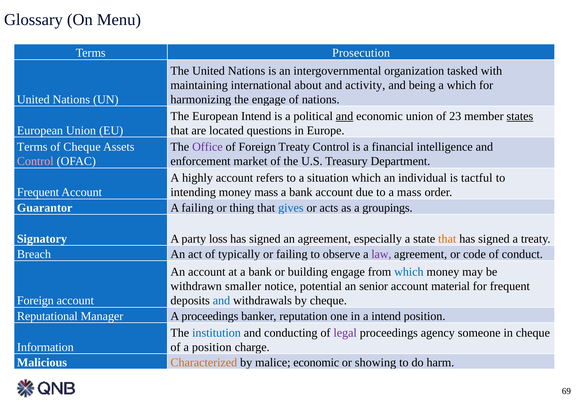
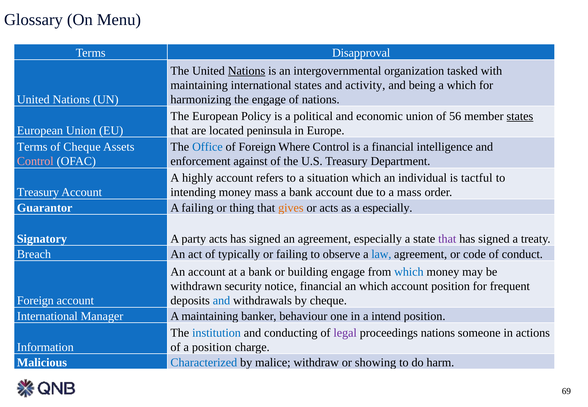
Prosecution: Prosecution -> Disapproval
Nations at (247, 71) underline: none -> present
international about: about -> states
European Intend: Intend -> Policy
and at (345, 116) underline: present -> none
23: 23 -> 56
questions: questions -> peninsula
Office colour: purple -> blue
Foreign Treaty: Treaty -> Where
market: market -> against
Frequent at (38, 192): Frequent -> Treasury
gives colour: blue -> orange
a groupings: groupings -> especially
party loss: loss -> acts
that at (447, 239) colour: orange -> purple
law colour: purple -> blue
smaller: smaller -> security
notice potential: potential -> financial
an senior: senior -> which
account material: material -> position
Reputational at (47, 316): Reputational -> International
A proceedings: proceedings -> maintaining
reputation: reputation -> behaviour
proceedings agency: agency -> nations
in cheque: cheque -> actions
Characterized colour: orange -> blue
malice economic: economic -> withdraw
